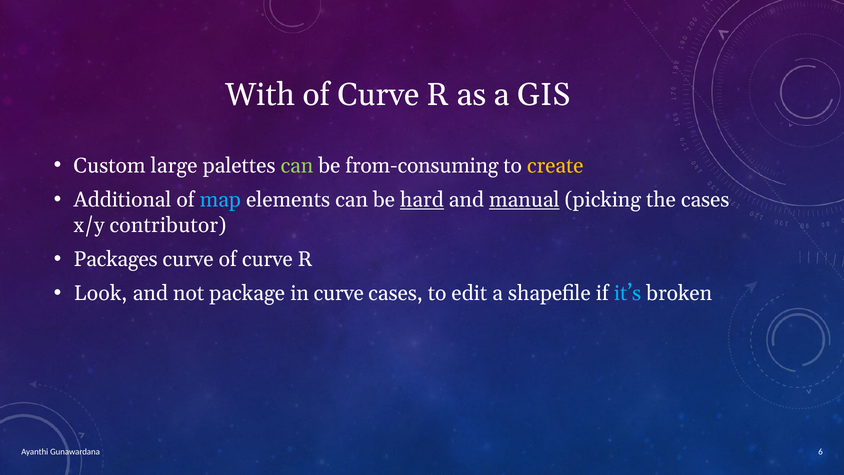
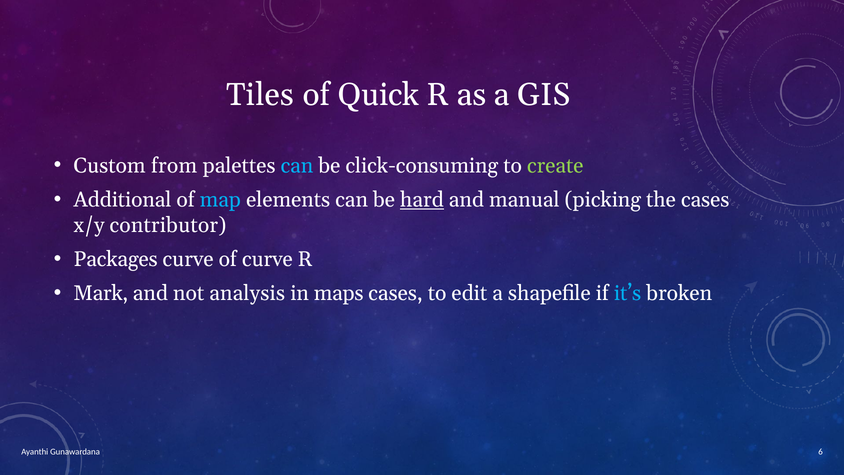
With: With -> Tiles
Curve at (379, 95): Curve -> Quick
large: large -> from
can at (297, 166) colour: light green -> light blue
from-consuming: from-consuming -> click-consuming
create colour: yellow -> light green
manual underline: present -> none
Look: Look -> Mark
package: package -> analysis
in curve: curve -> maps
